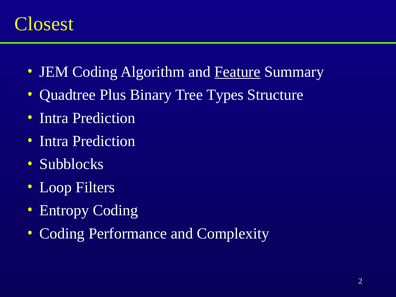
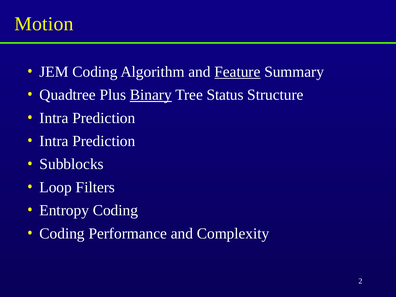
Closest: Closest -> Motion
Binary underline: none -> present
Types: Types -> Status
